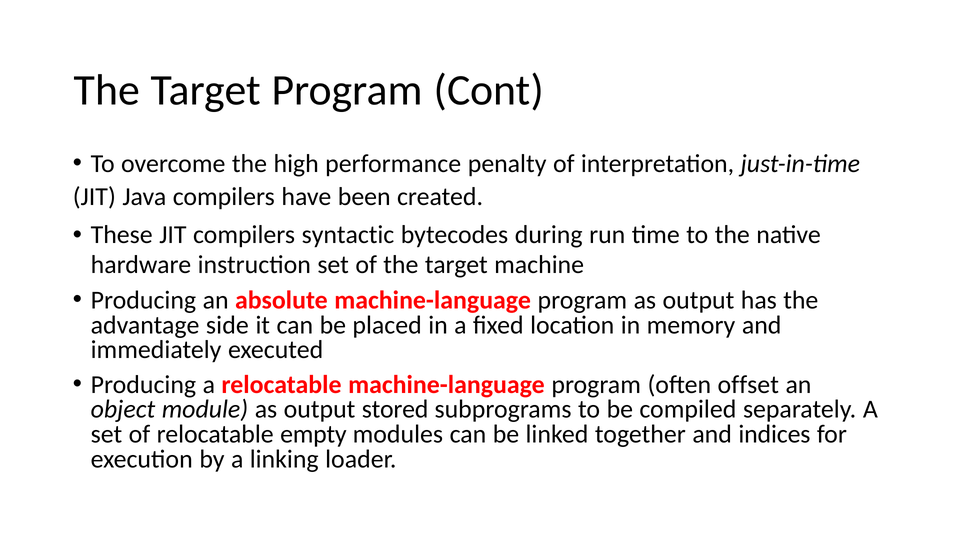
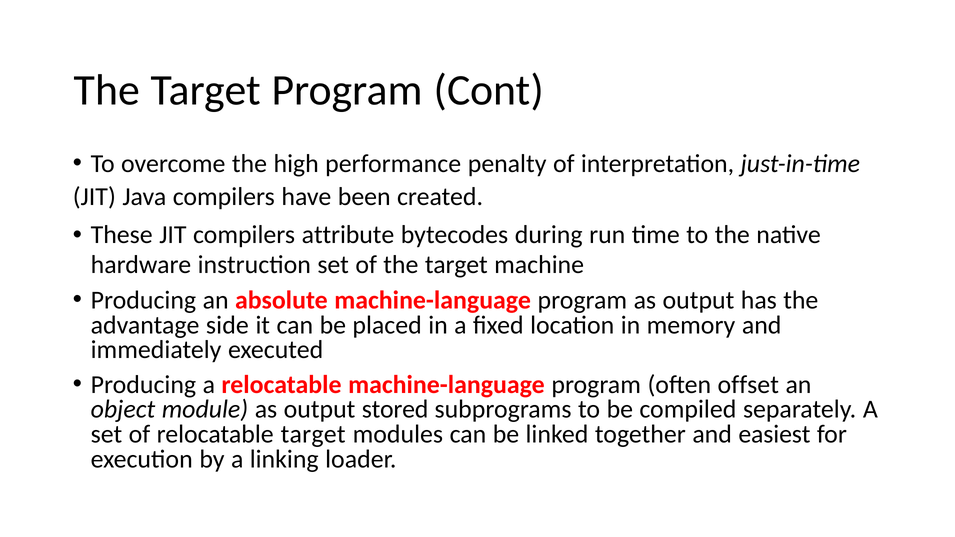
syntactic: syntactic -> attribute
relocatable empty: empty -> target
indices: indices -> easiest
